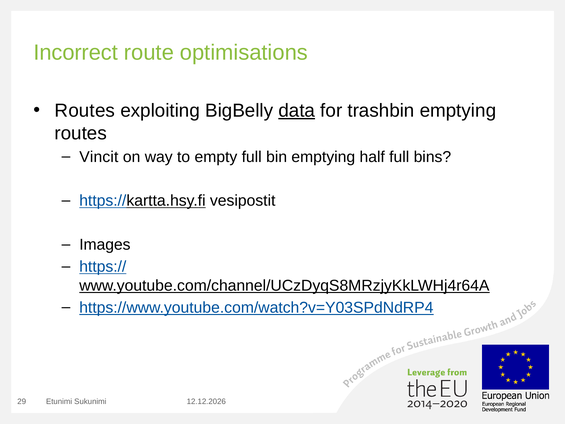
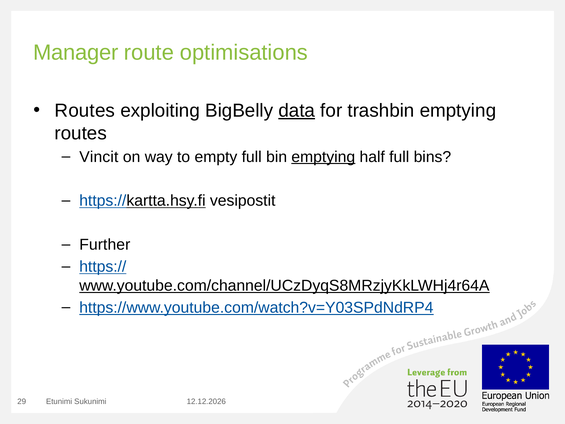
Incorrect: Incorrect -> Manager
emptying at (323, 157) underline: none -> present
Images: Images -> Further
